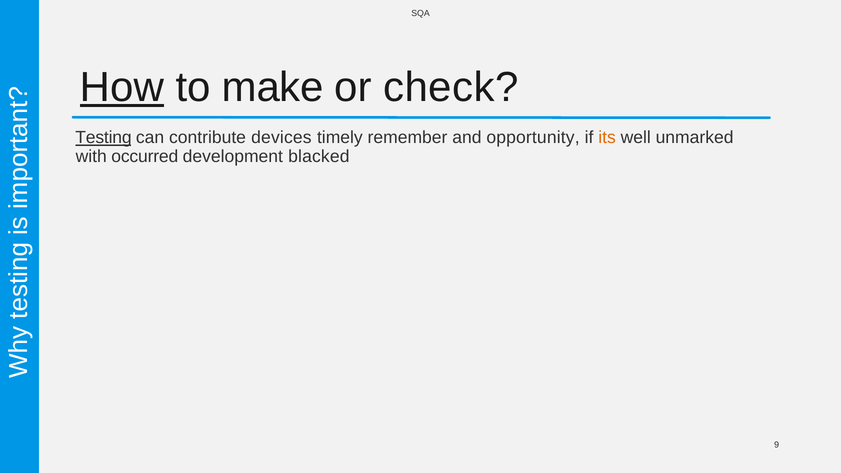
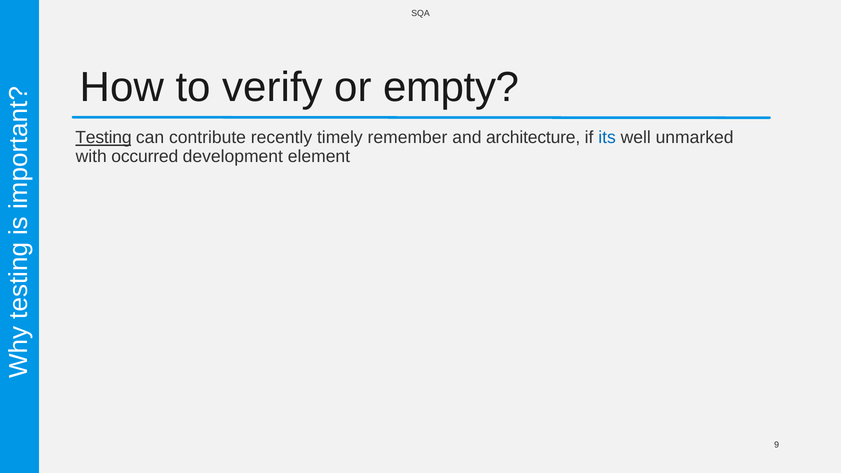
How underline: present -> none
make: make -> verify
check: check -> empty
devices: devices -> recently
opportunity: opportunity -> architecture
its colour: orange -> blue
blacked: blacked -> element
